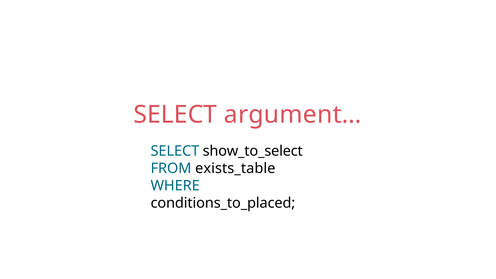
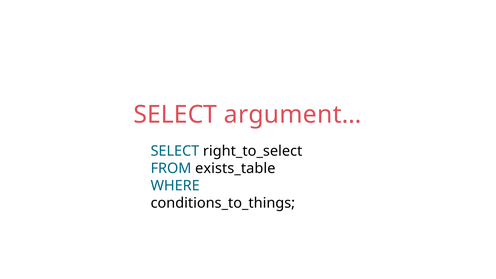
show_to_select: show_to_select -> right_to_select
conditions_to_placed: conditions_to_placed -> conditions_to_things
